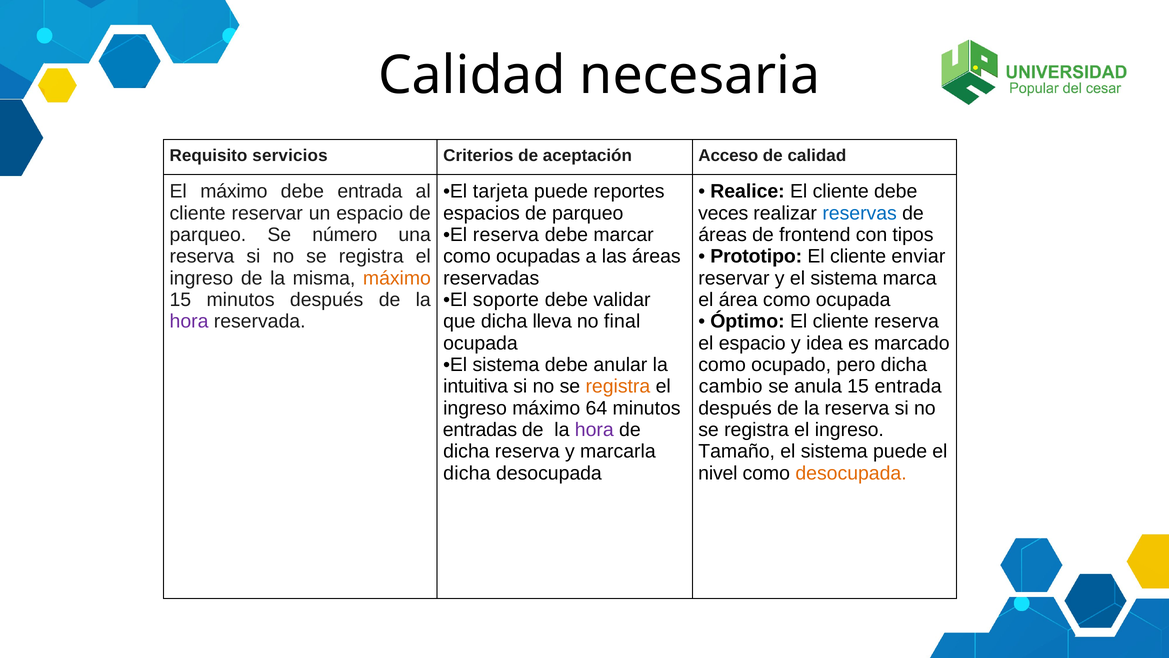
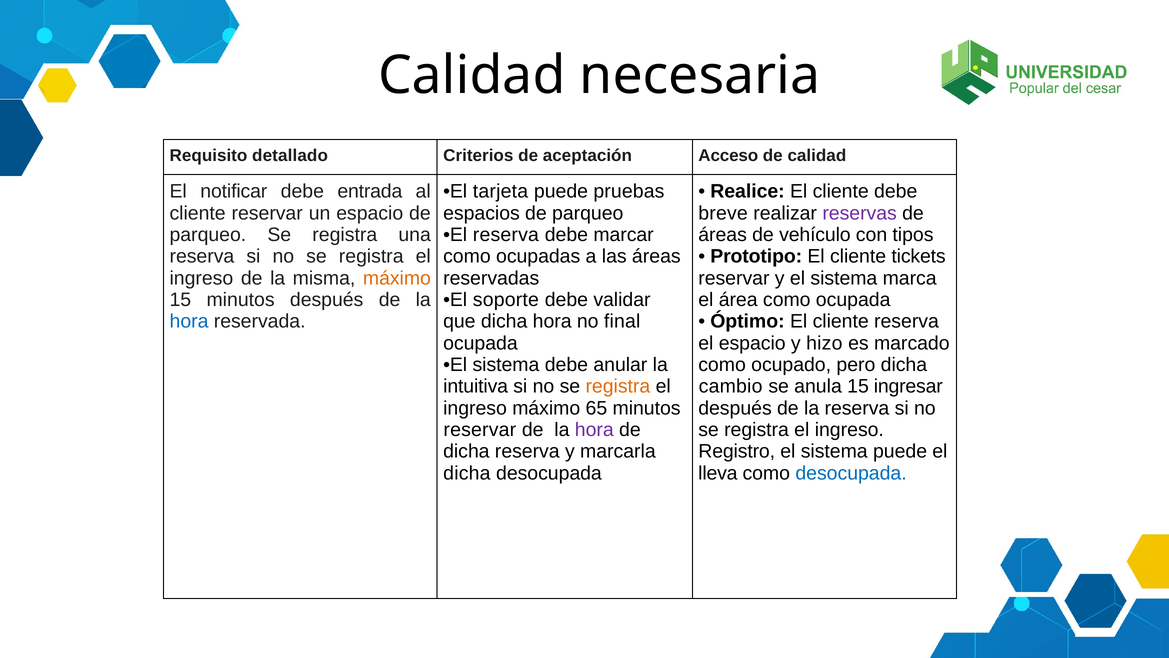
servicios: servicios -> detallado
reportes: reportes -> pruebas
El máximo: máximo -> notificar
veces: veces -> breve
reservas colour: blue -> purple
parqueo Se número: número -> registra
frontend: frontend -> vehículo
enviar: enviar -> tickets
hora at (189, 321) colour: purple -> blue
dicha lleva: lleva -> hora
idea: idea -> hizo
15 entrada: entrada -> ingresar
64: 64 -> 65
entradas at (480, 429): entradas -> reservar
Tamaño: Tamaño -> Registro
nivel: nivel -> lleva
desocupada at (851, 473) colour: orange -> blue
